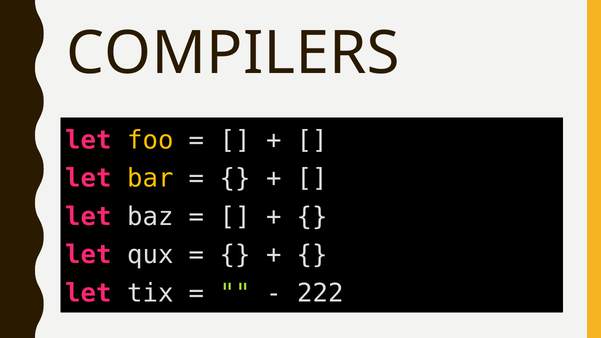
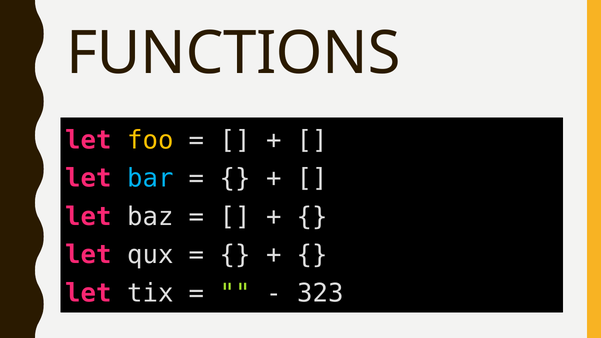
COMPILERS: COMPILERS -> FUNCTIONS
bar colour: yellow -> light blue
222: 222 -> 323
